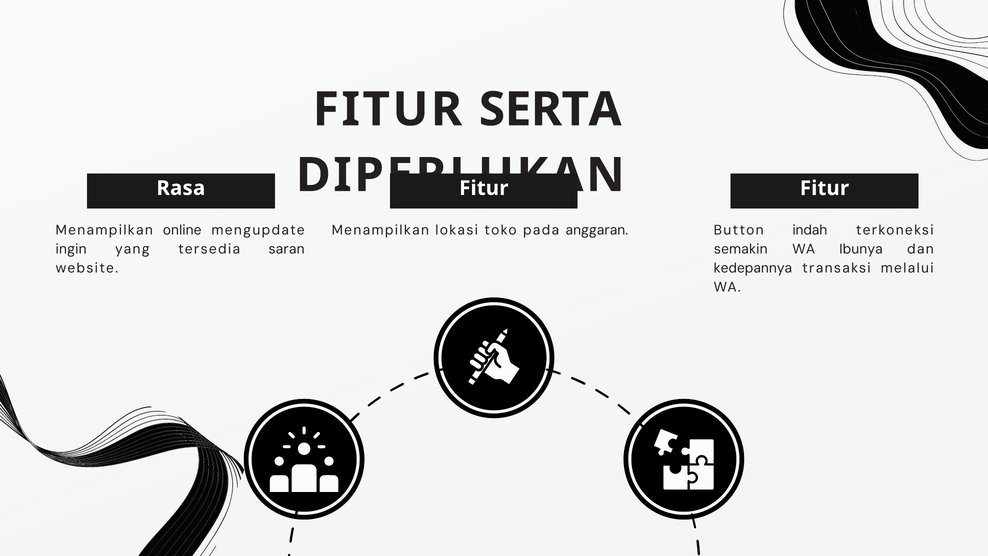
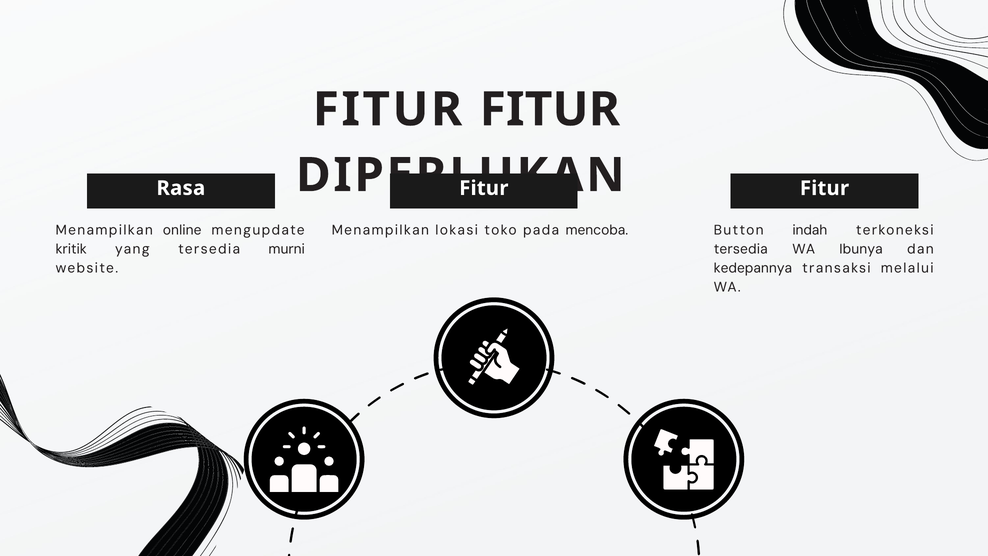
FITUR SERTA: SERTA -> FITUR
anggaran: anggaran -> mencoba
semakin at (741, 249): semakin -> tersedia
ingin: ingin -> kritik
saran: saran -> murni
